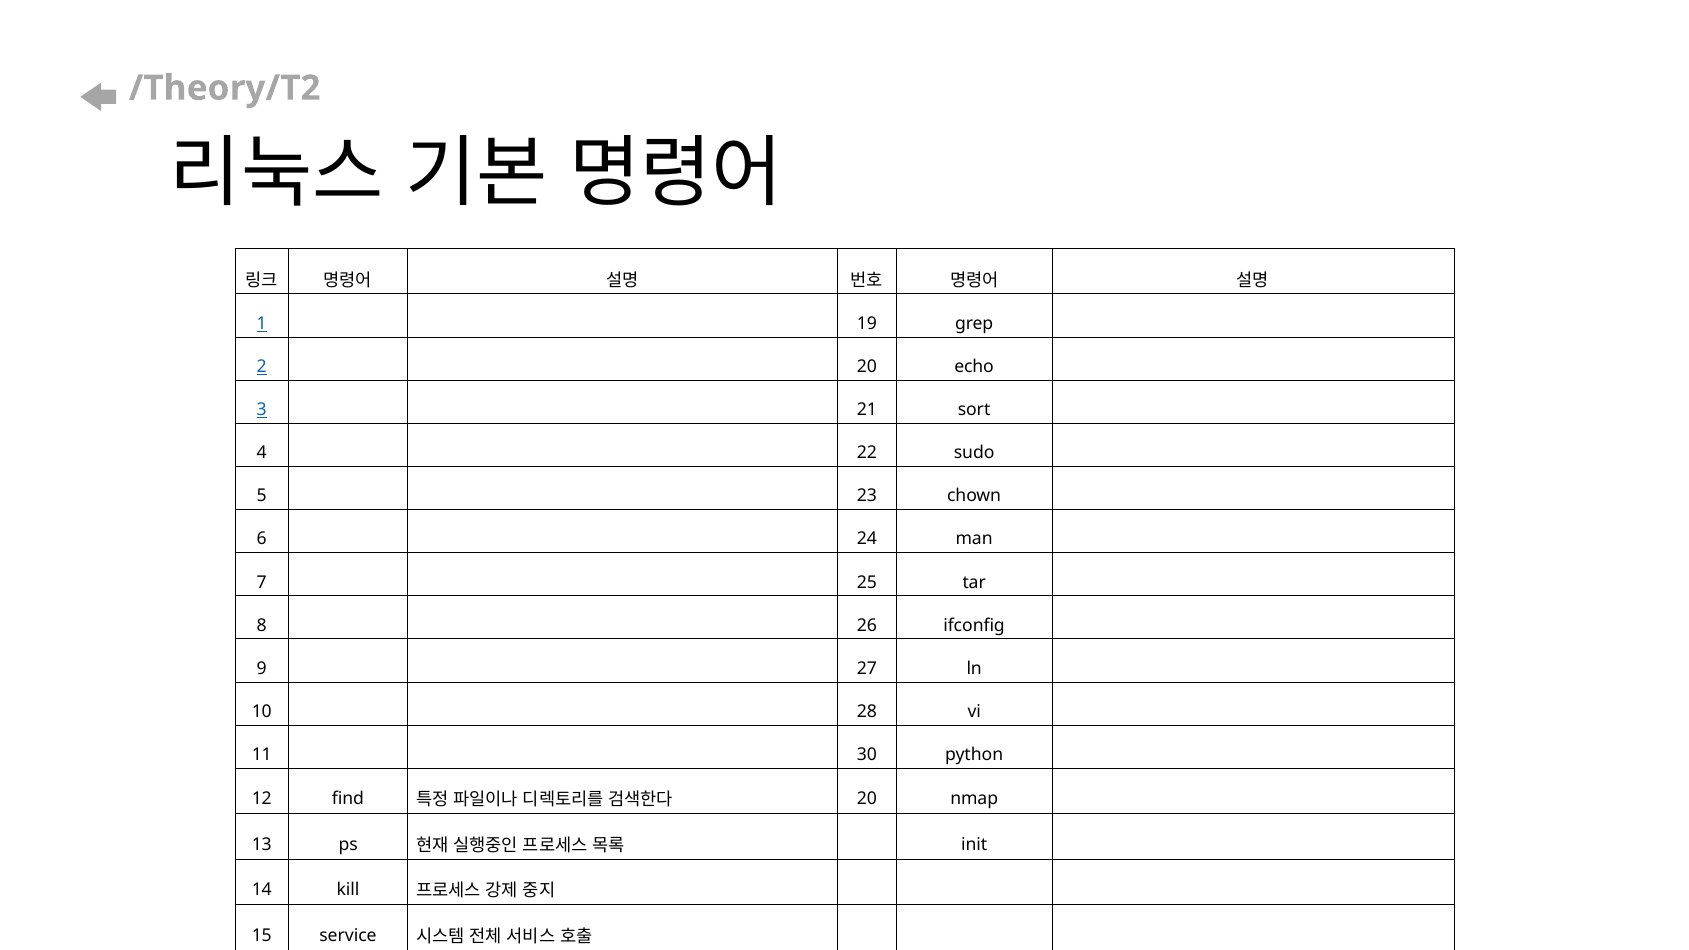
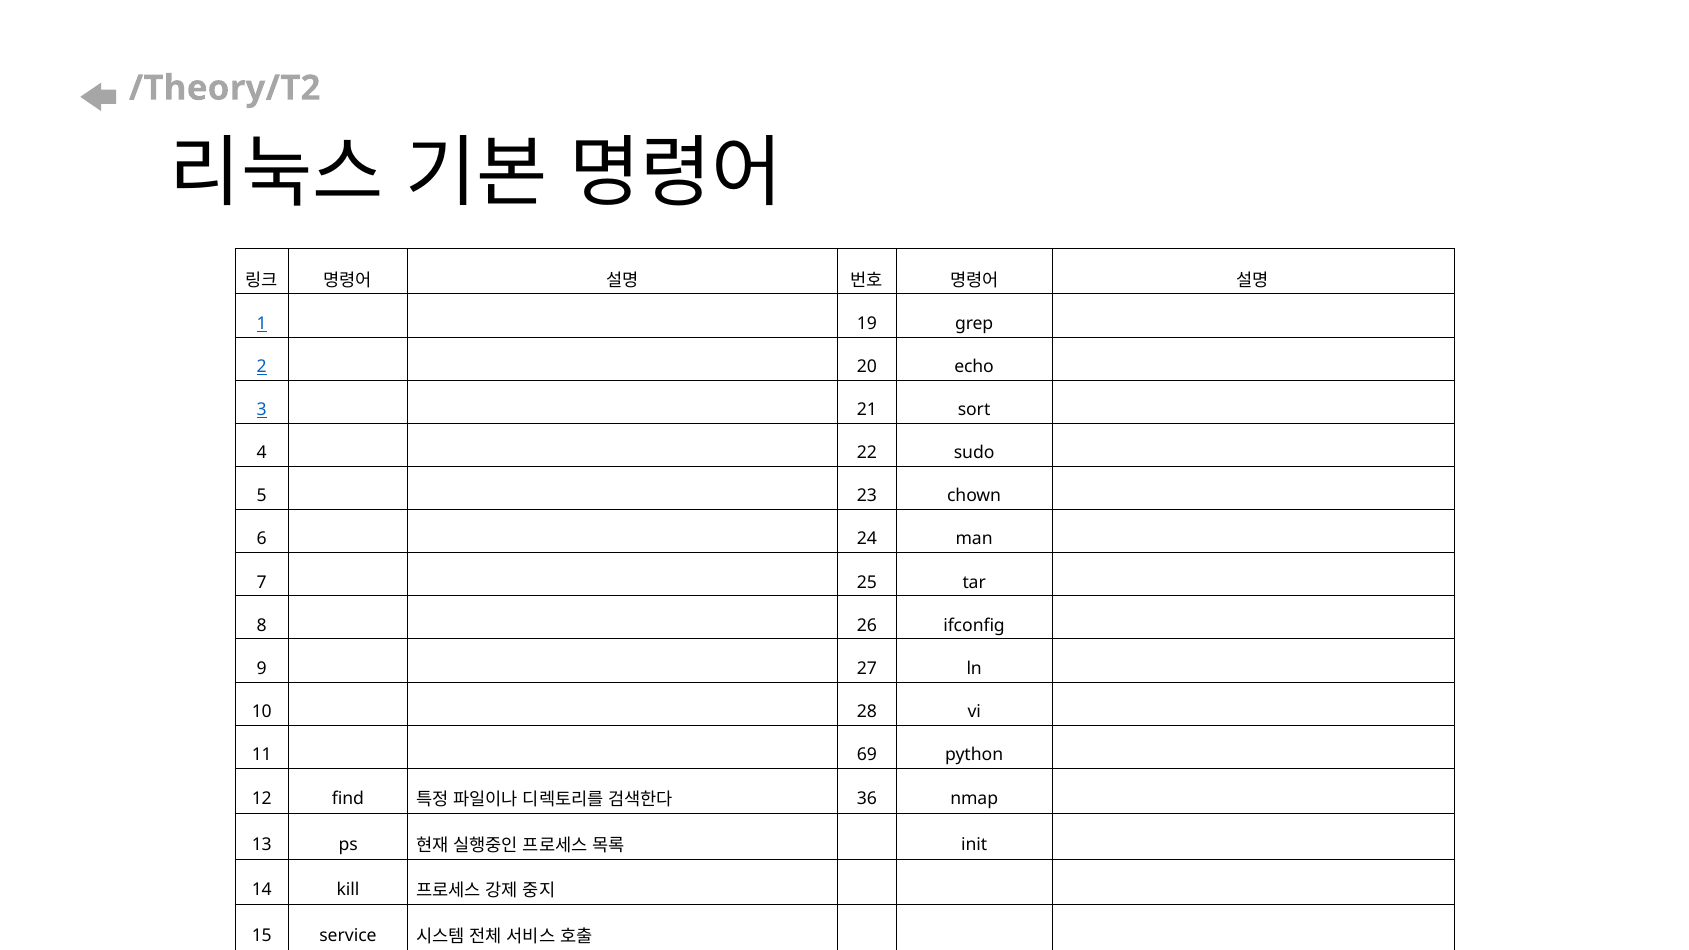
30: 30 -> 69
20 at (867, 799): 20 -> 36
